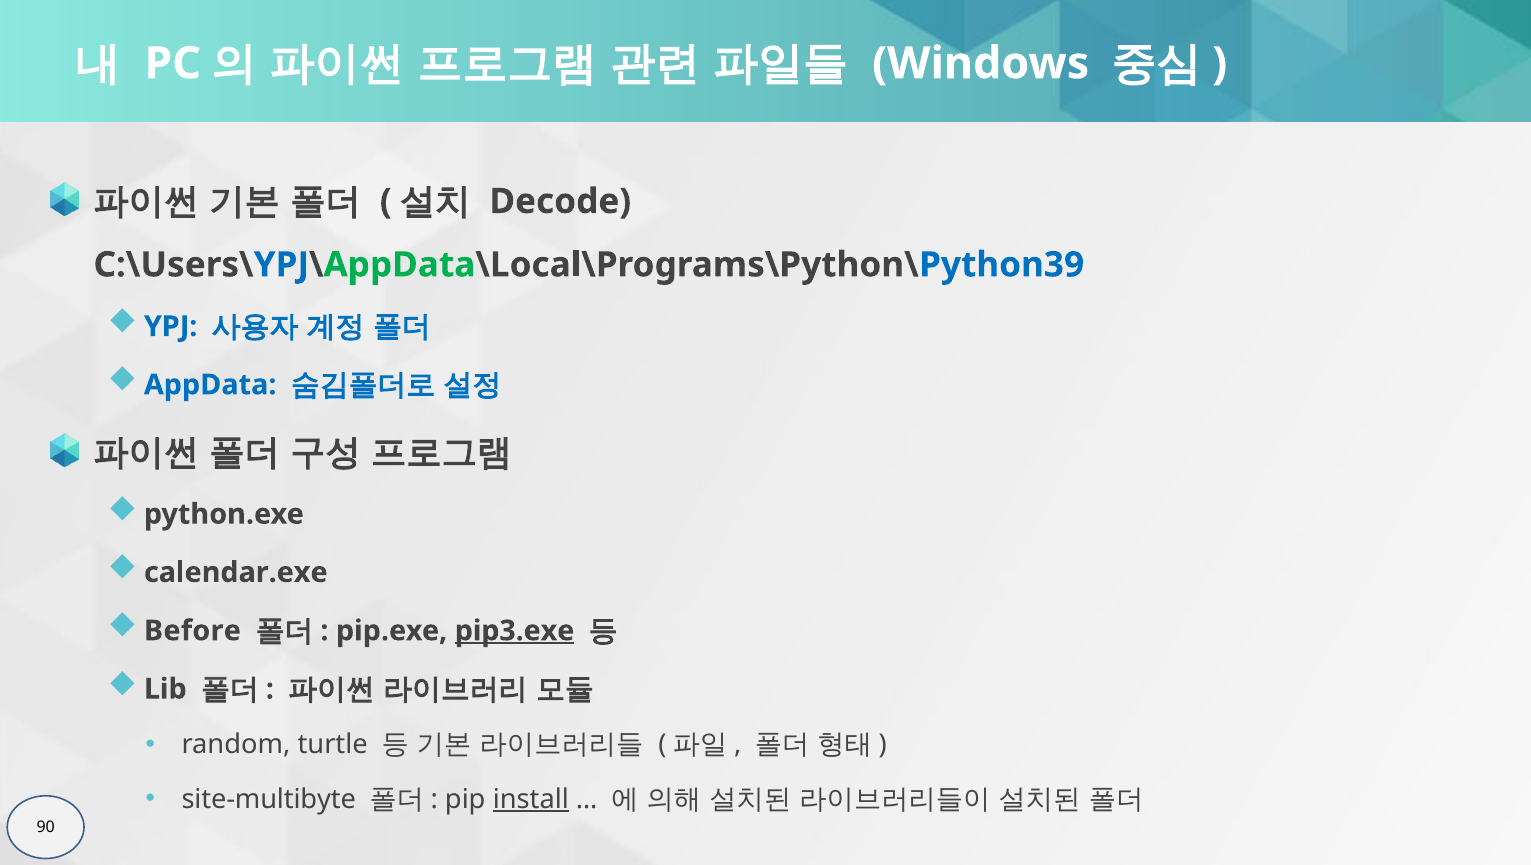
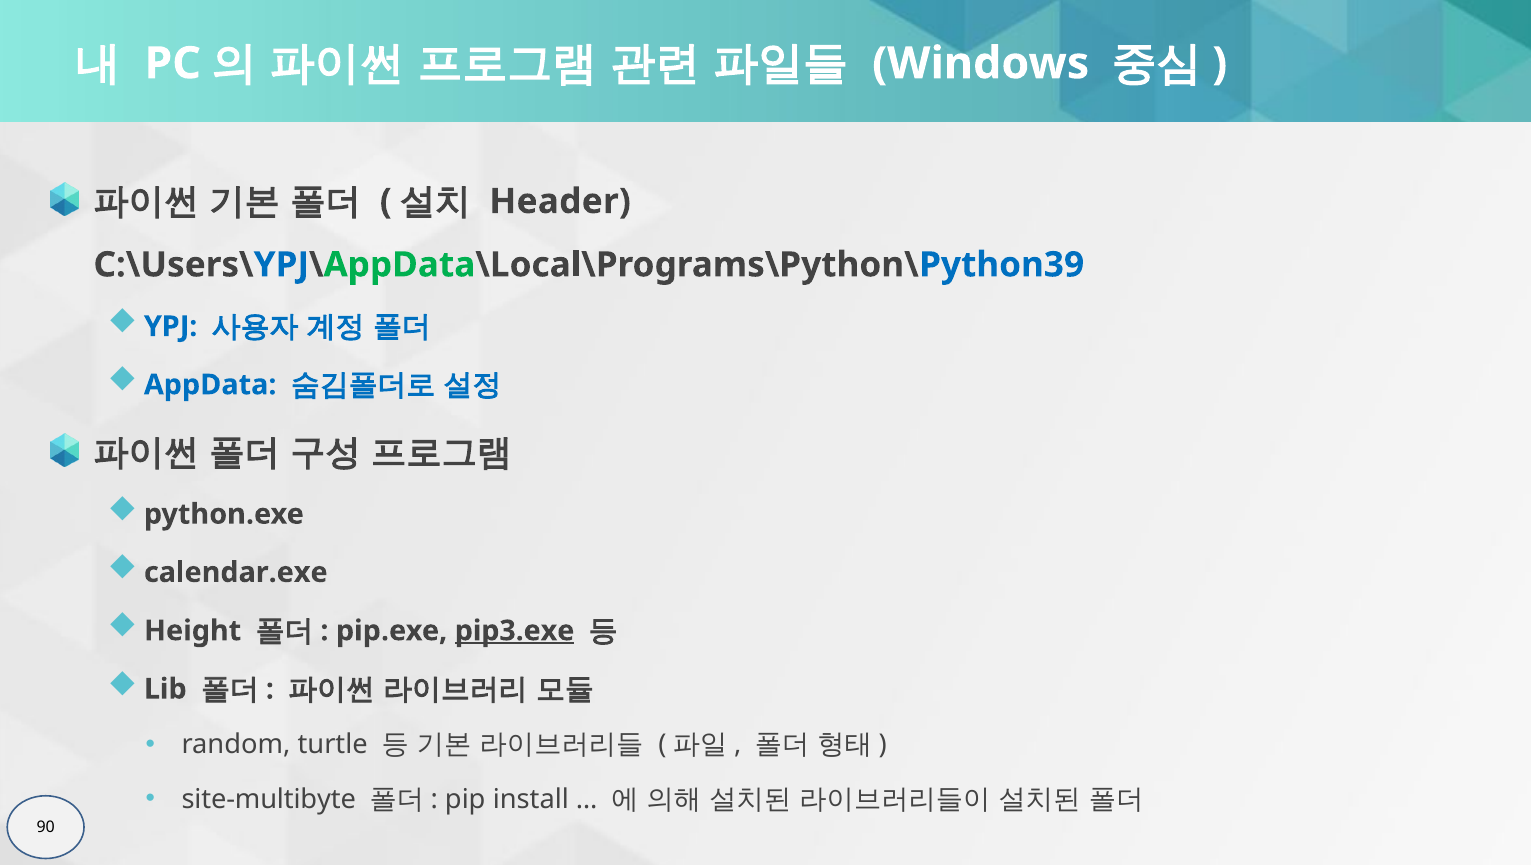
Decode: Decode -> Header
Before: Before -> Height
install underline: present -> none
